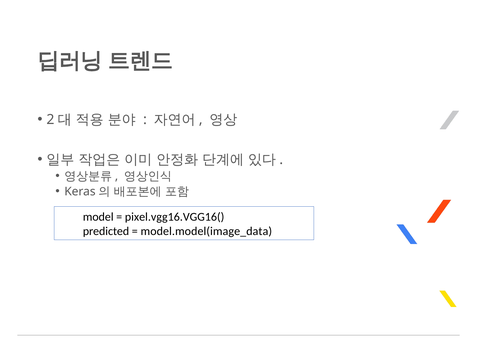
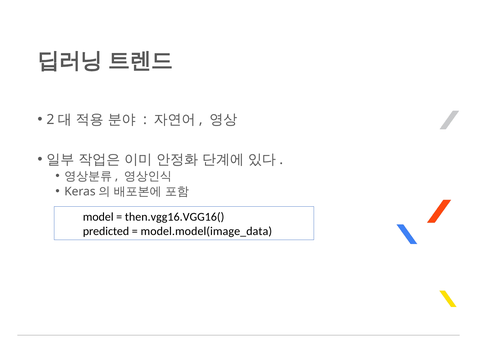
pixel.vgg16.VGG16(: pixel.vgg16.VGG16( -> then.vgg16.VGG16(
